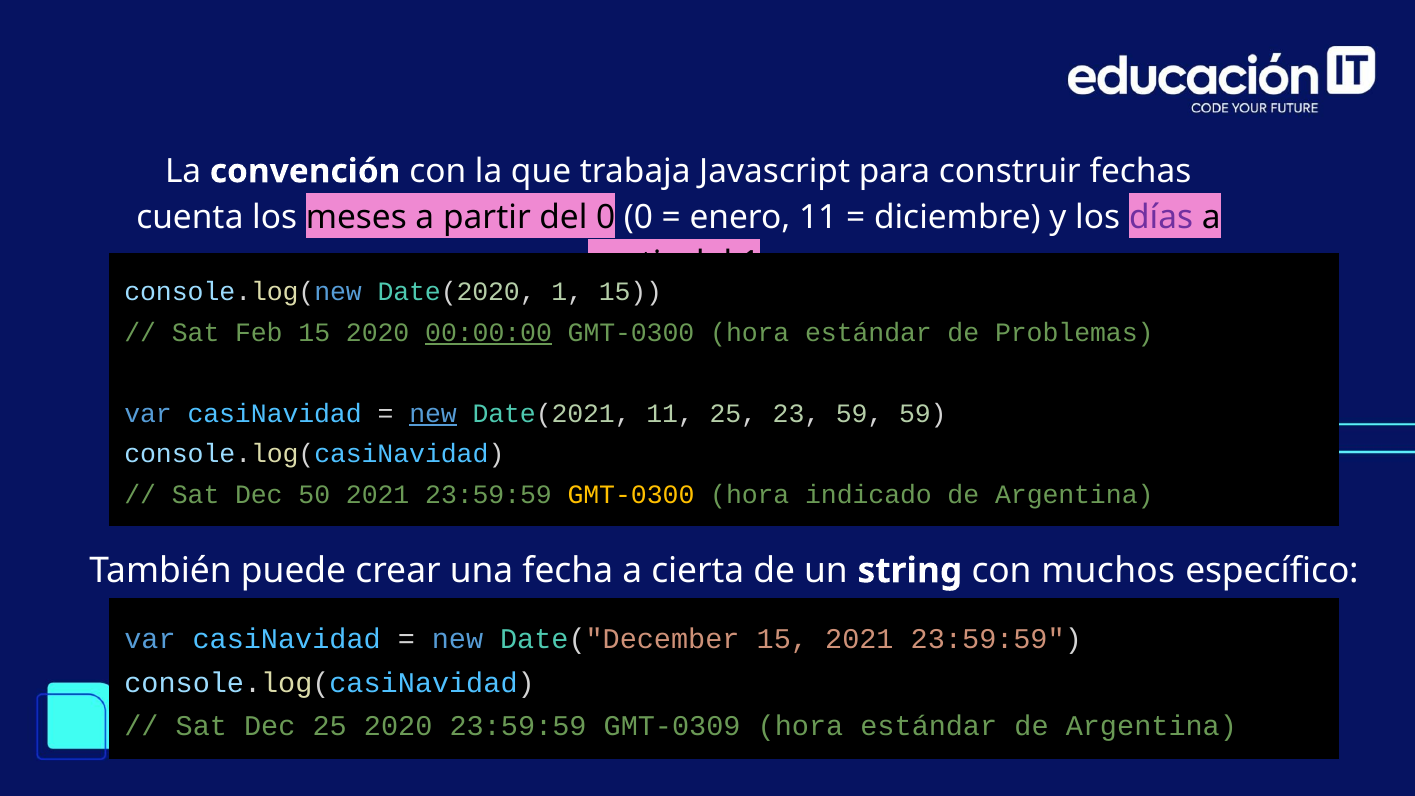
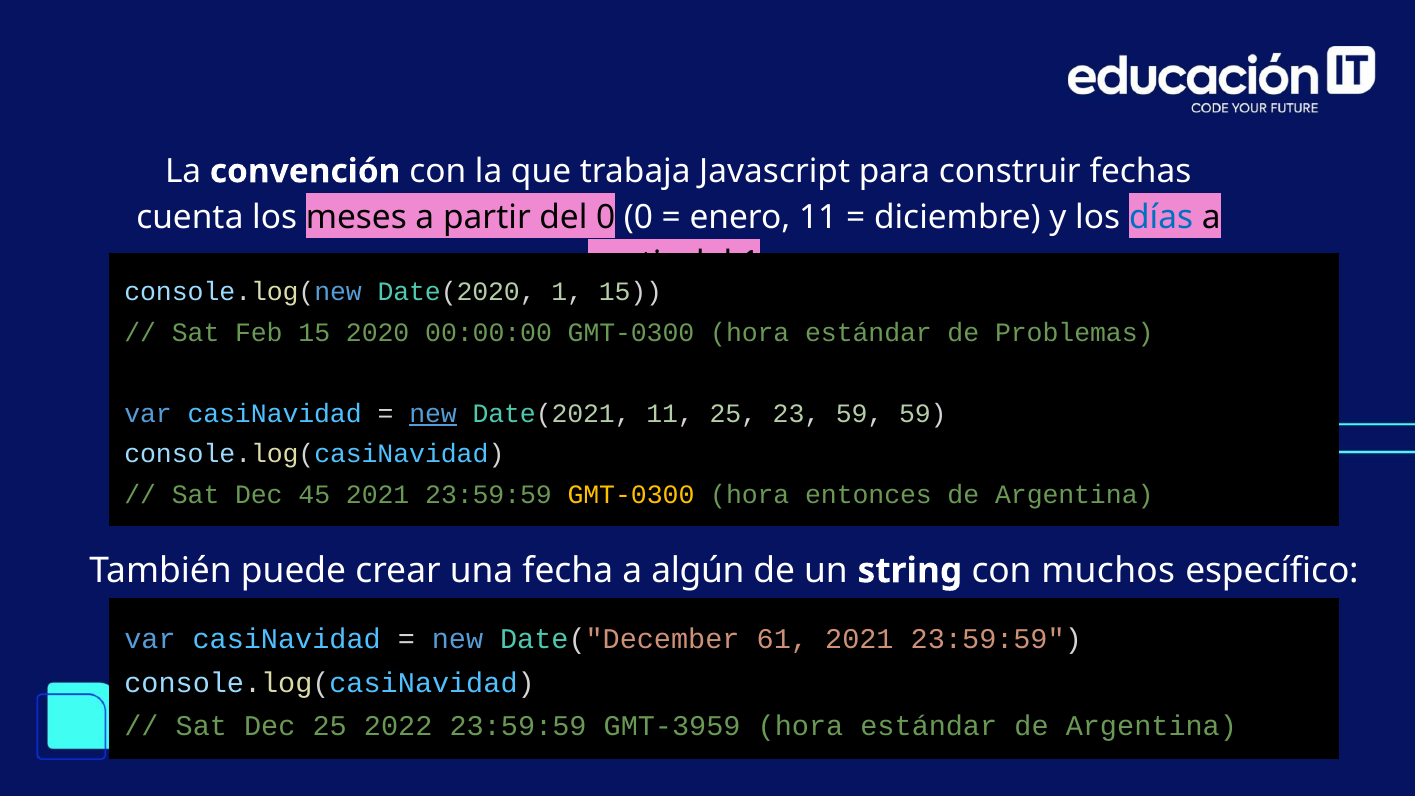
días colour: purple -> blue
00:00:00 underline: present -> none
50: 50 -> 45
indicado: indicado -> entonces
cierta: cierta -> algún
Date("December 15: 15 -> 61
25 2020: 2020 -> 2022
GMT-0309: GMT-0309 -> GMT-3959
